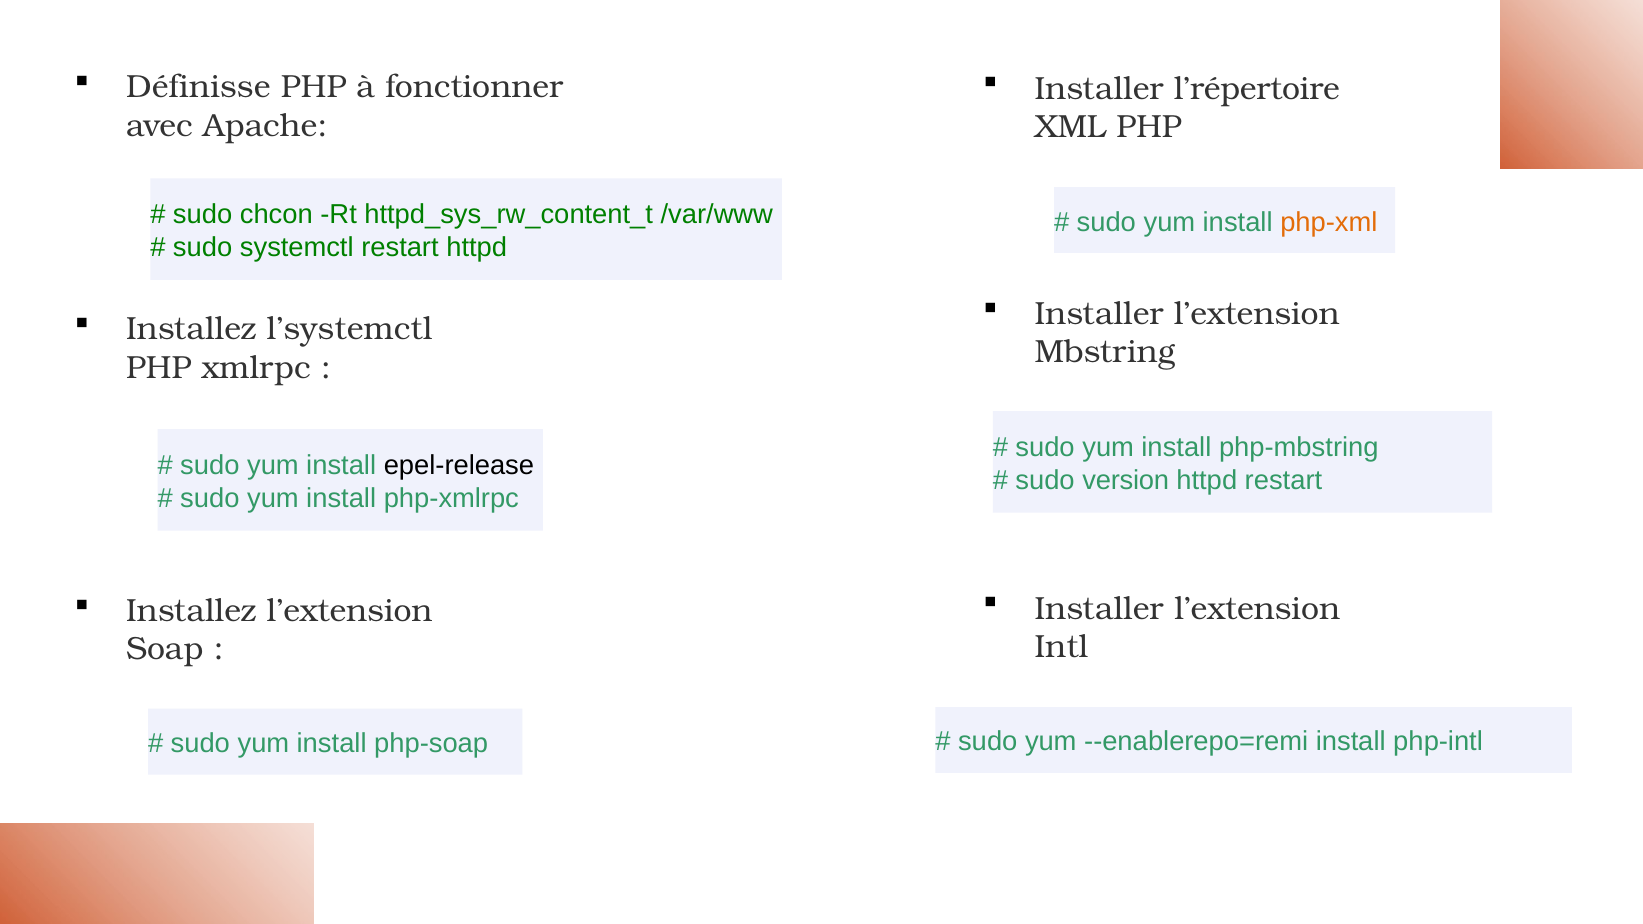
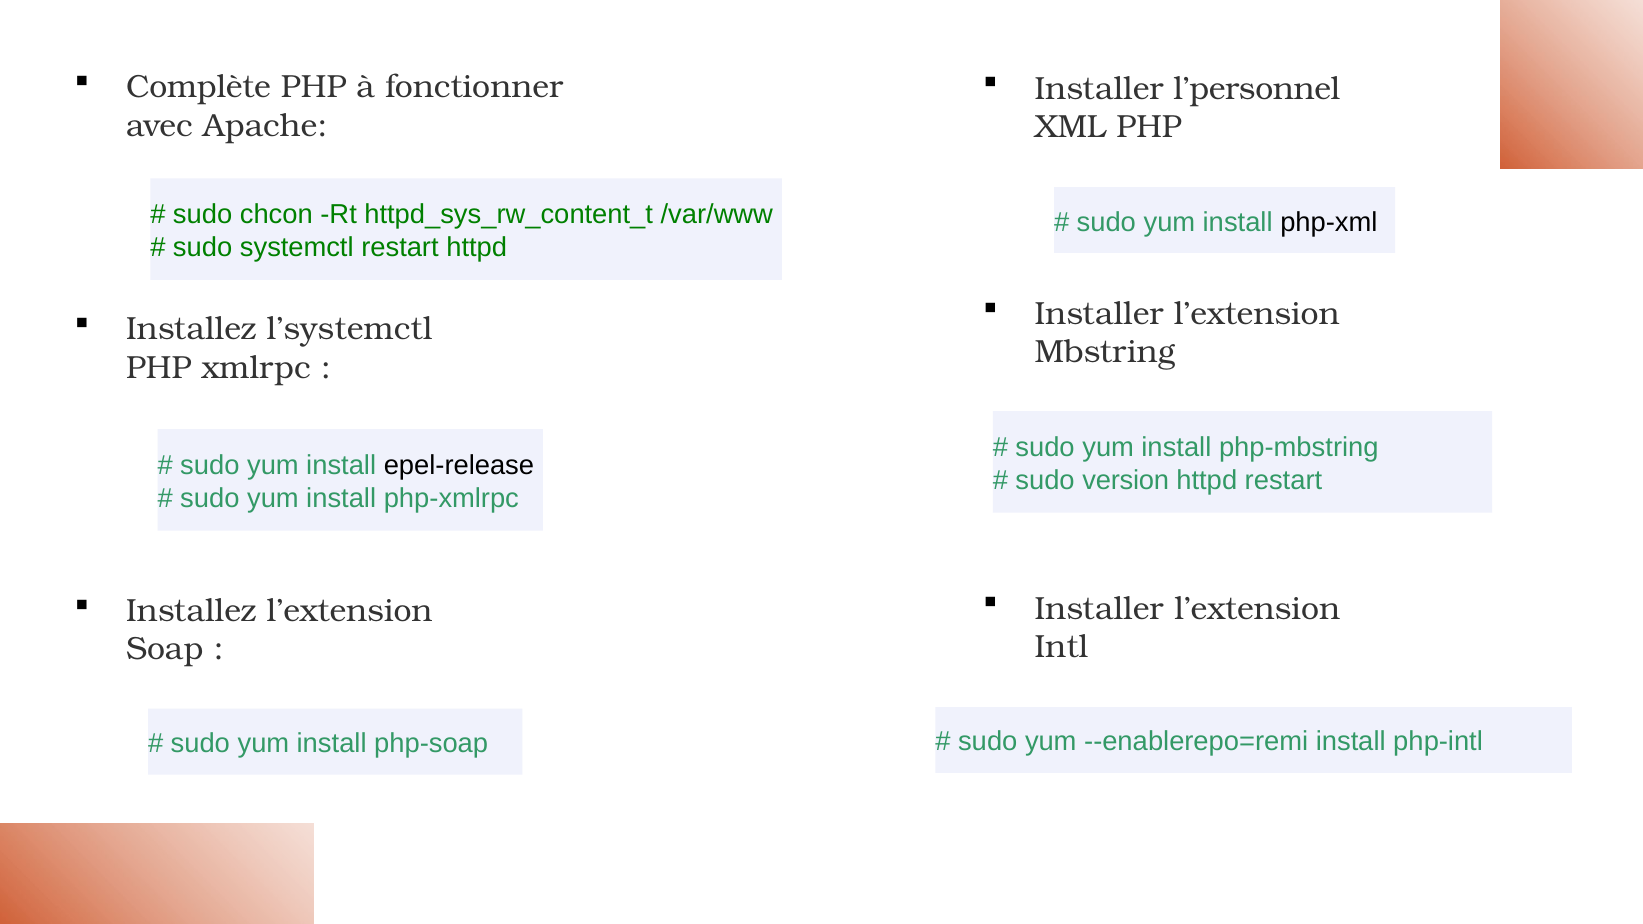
Définisse: Définisse -> Complète
l’répertoire: l’répertoire -> l’personnel
php-xml colour: orange -> black
